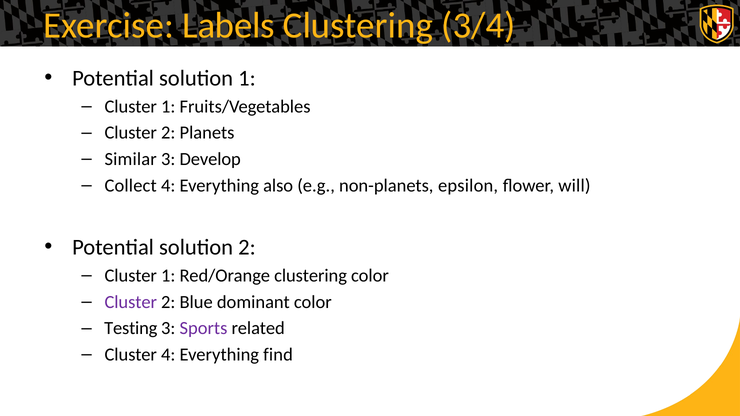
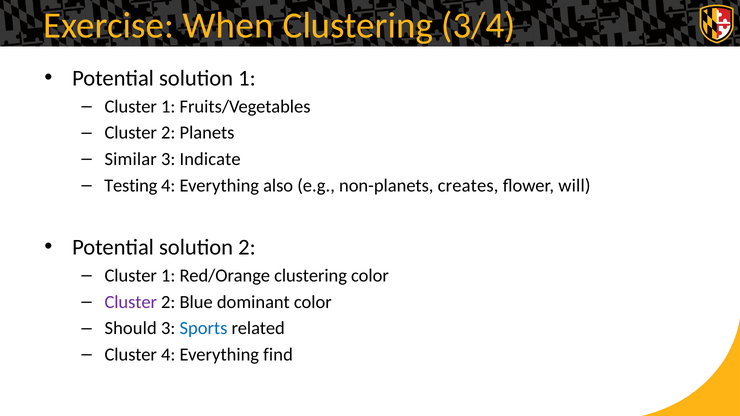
Labels: Labels -> When
Develop: Develop -> Indicate
Collect: Collect -> Testing
epsilon: epsilon -> creates
Testing: Testing -> Should
Sports colour: purple -> blue
